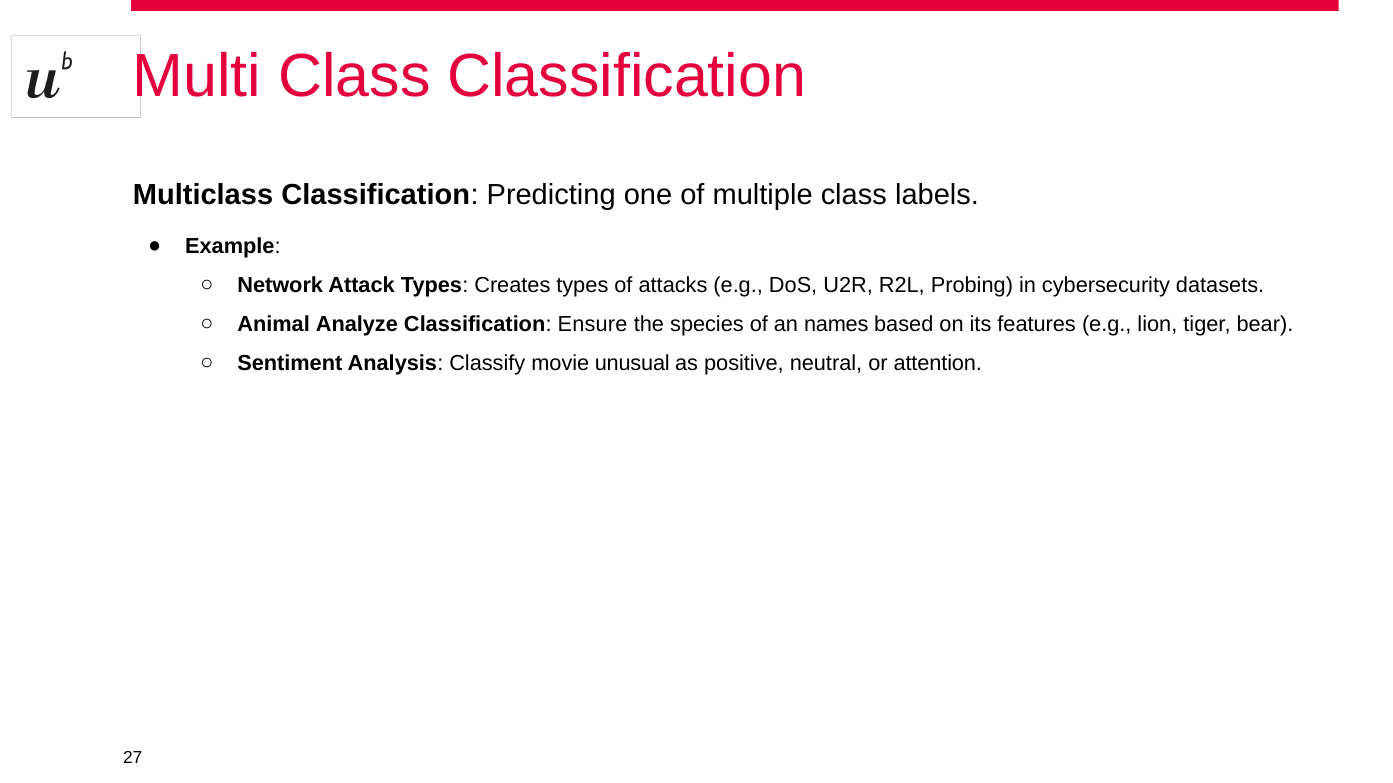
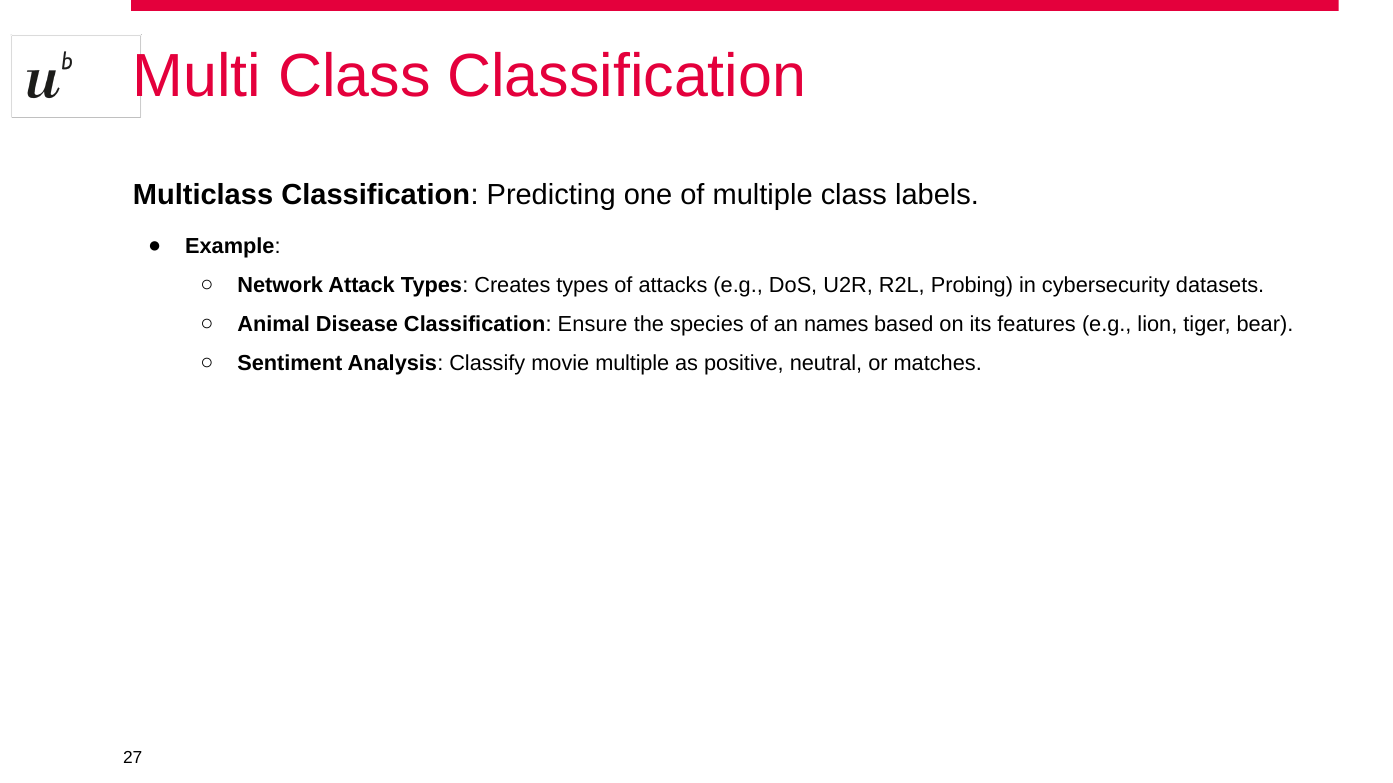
Analyze: Analyze -> Disease
movie unusual: unusual -> multiple
attention: attention -> matches
